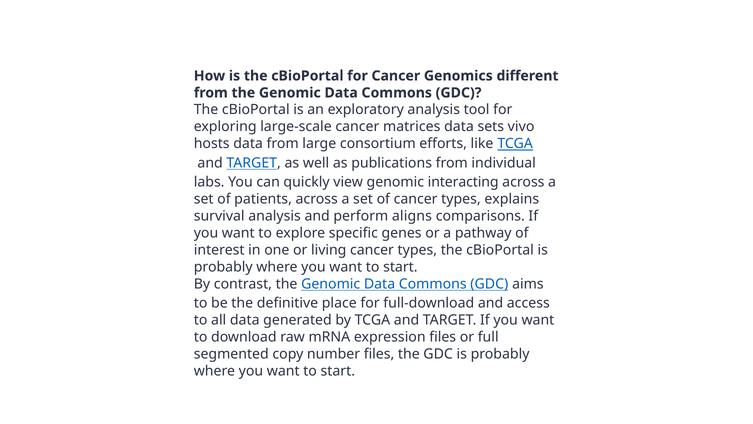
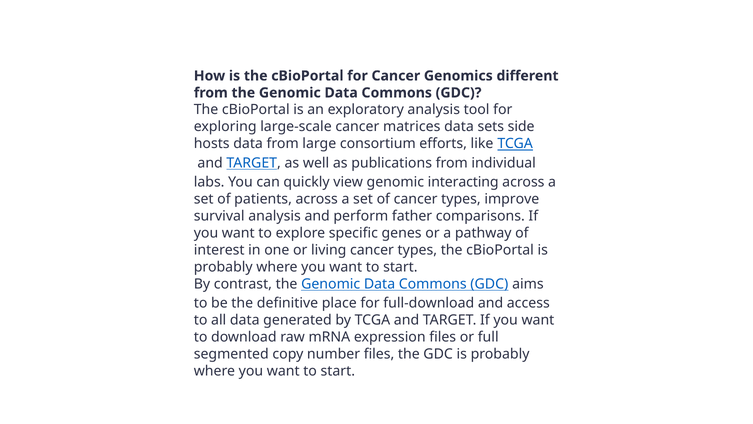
vivo: vivo -> side
explains: explains -> improve
aligns: aligns -> father
